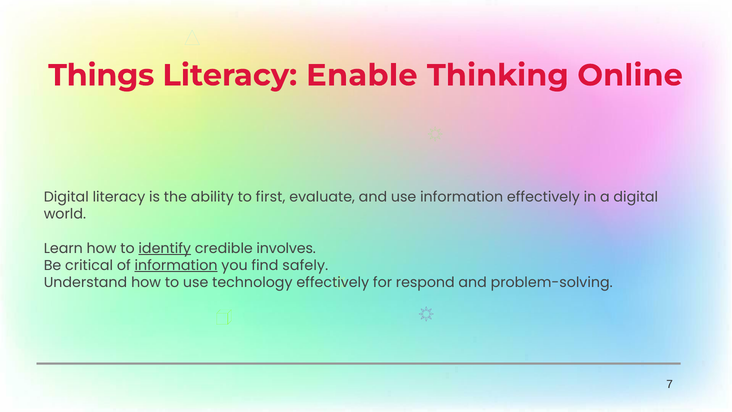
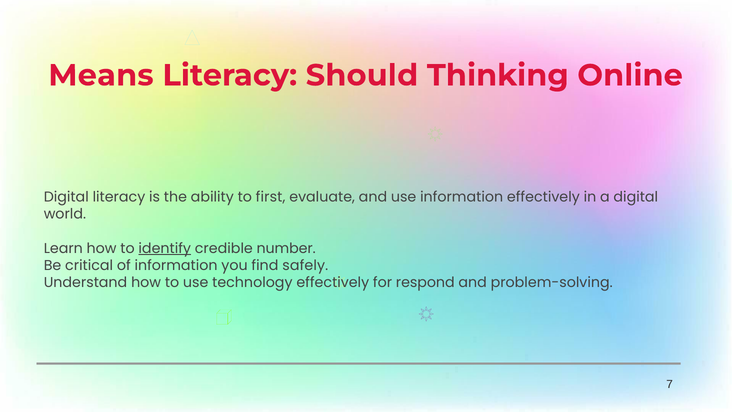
Things: Things -> Means
Enable: Enable -> Should
involves: involves -> number
information at (176, 265) underline: present -> none
